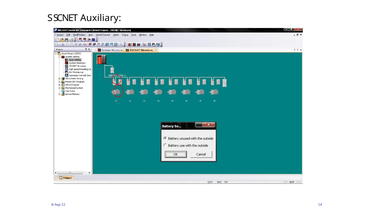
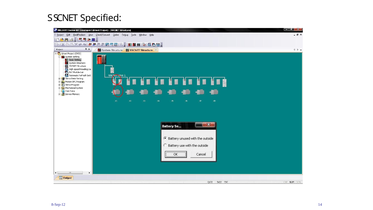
Auxiliary: Auxiliary -> Specified
